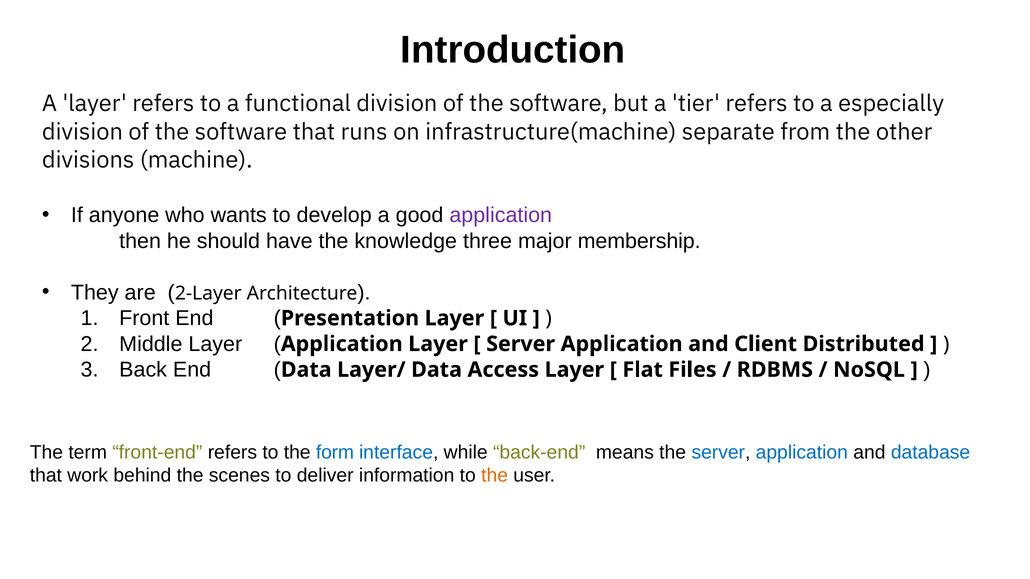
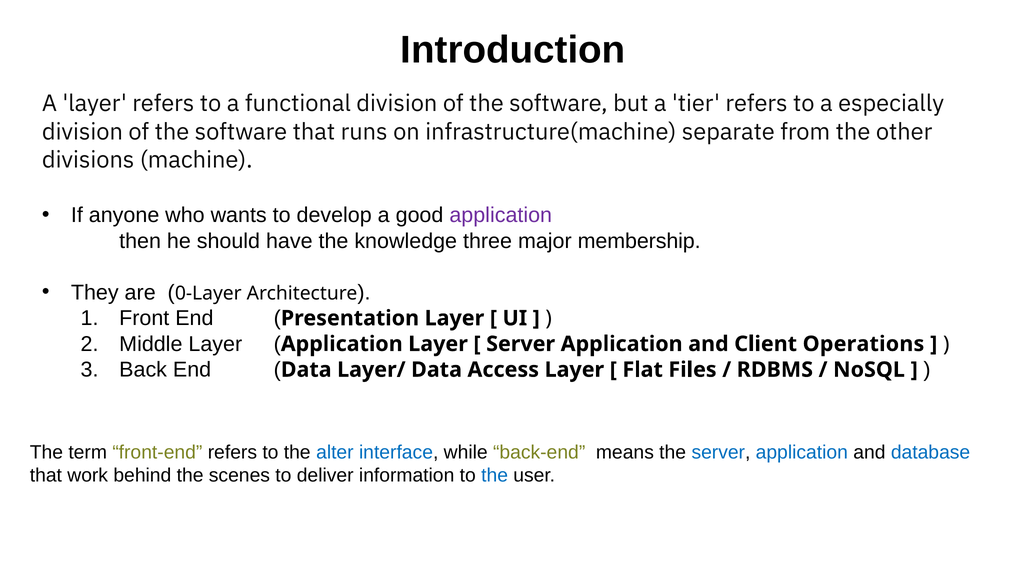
2-Layer: 2-Layer -> 0-Layer
Distributed: Distributed -> Operations
form: form -> alter
the at (495, 476) colour: orange -> blue
